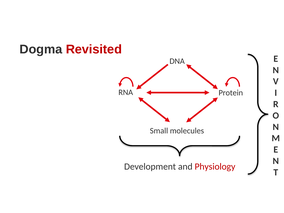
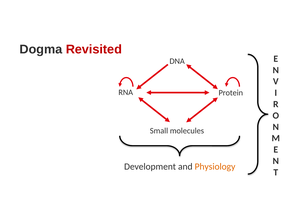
Physiology colour: red -> orange
